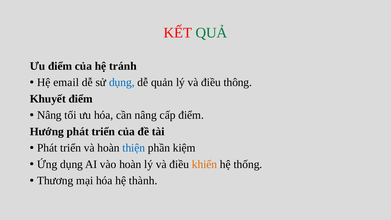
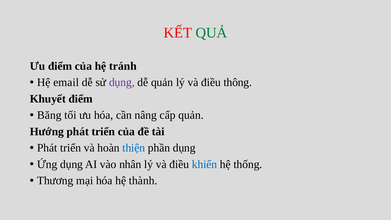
dụng at (122, 82) colour: blue -> purple
Nâng at (49, 115): Nâng -> Băng
cấp điểm: điểm -> quản
phần kiệm: kiệm -> dụng
vào hoàn: hoàn -> nhân
khiển colour: orange -> blue
